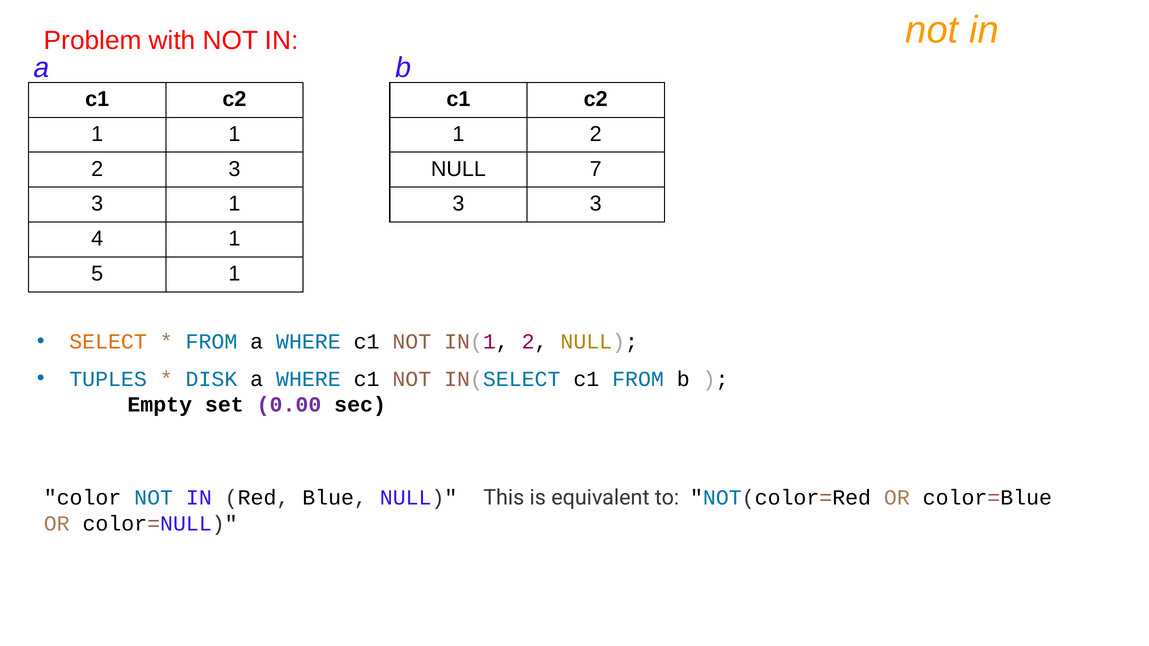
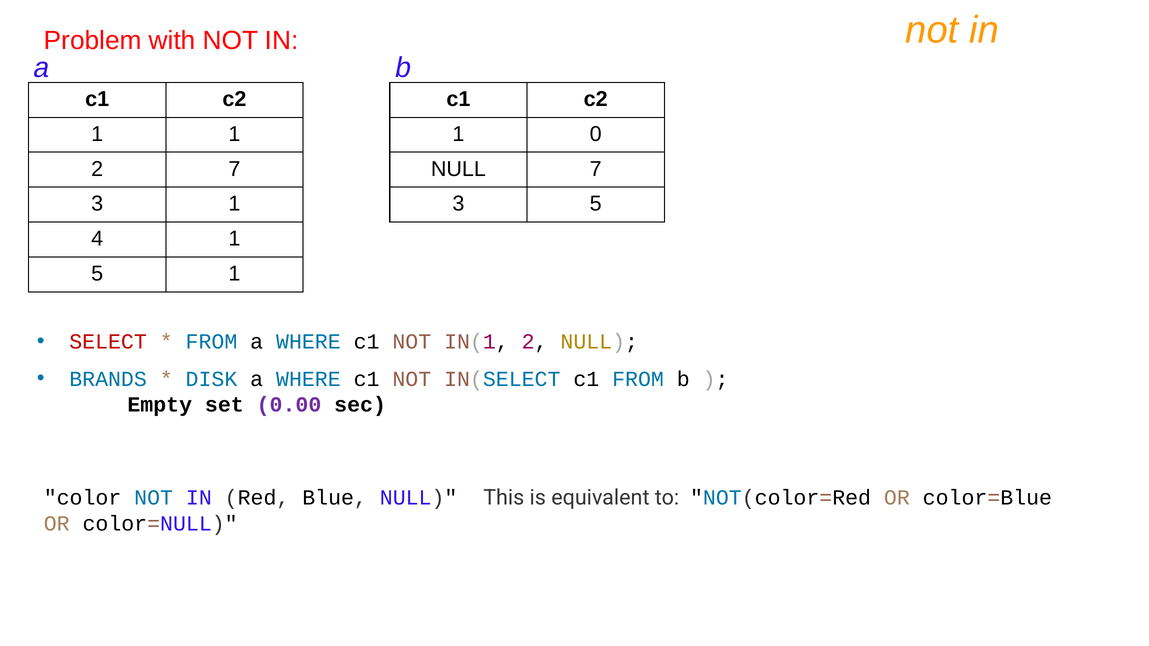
2 at (596, 134): 2 -> 0
2 3: 3 -> 7
3 at (596, 204): 3 -> 5
SELECT colour: orange -> red
TUPLES: TUPLES -> BRANDS
